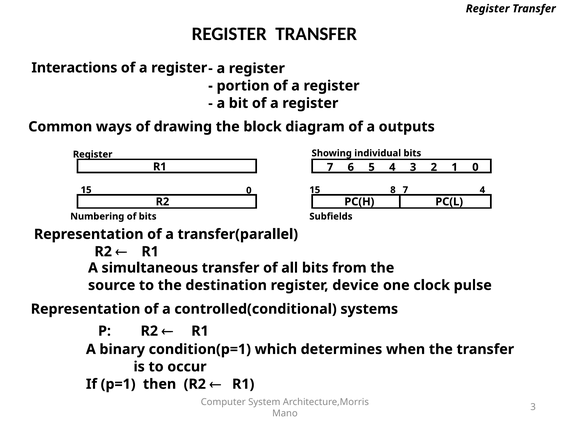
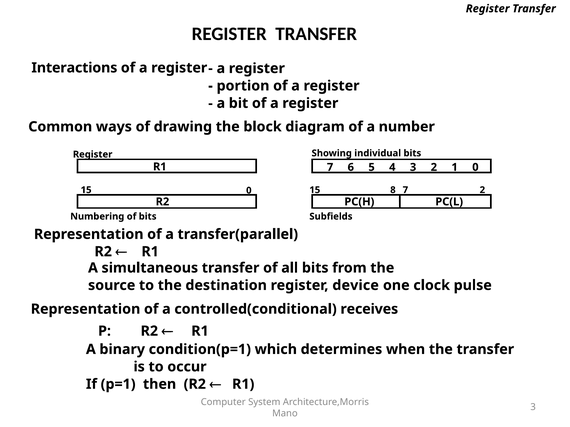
outputs: outputs -> number
7 4: 4 -> 2
systems: systems -> receives
